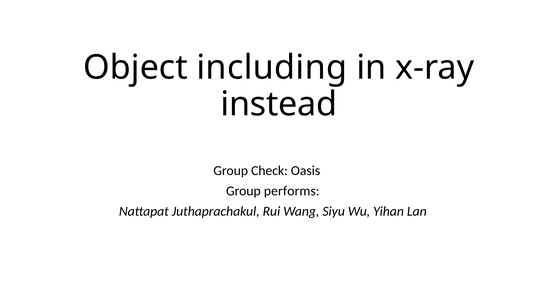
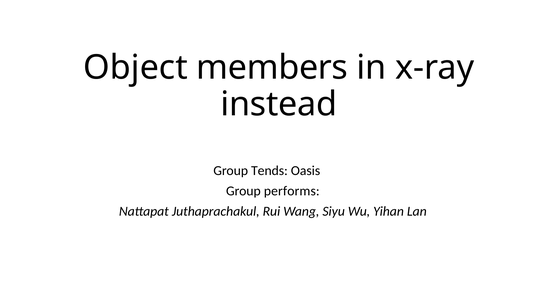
including: including -> members
Check: Check -> Tends
